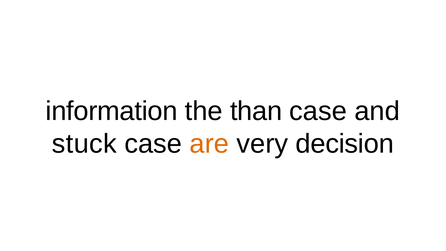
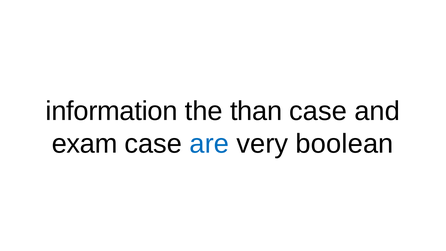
stuck: stuck -> exam
are colour: orange -> blue
decision: decision -> boolean
